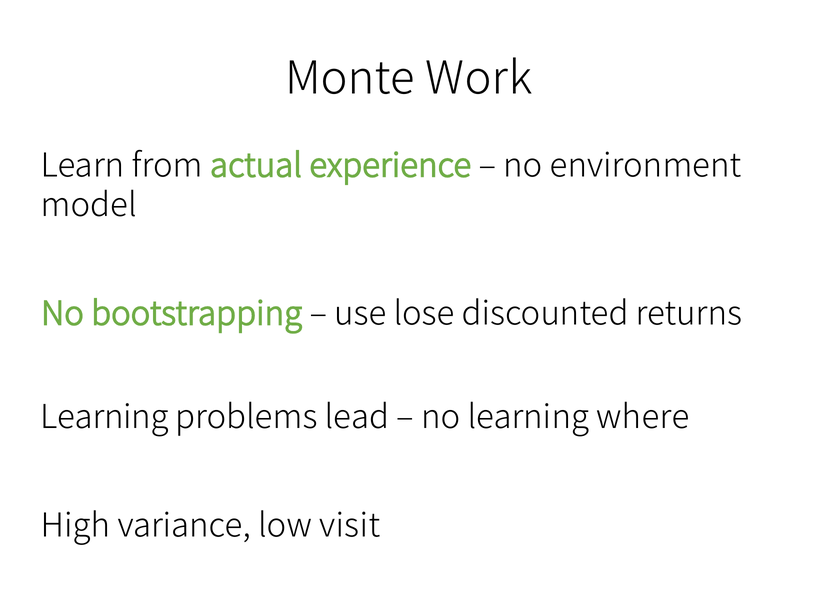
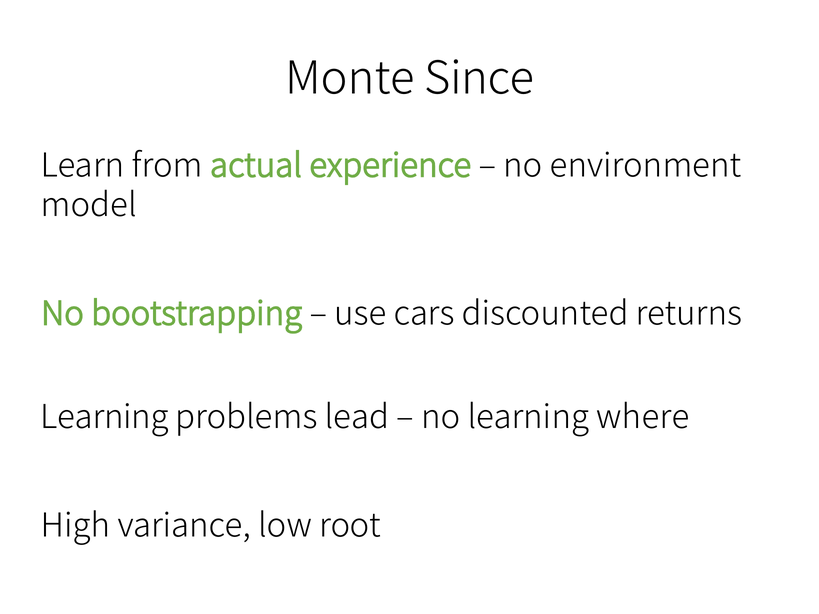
Work: Work -> Since
lose: lose -> cars
visit: visit -> root
